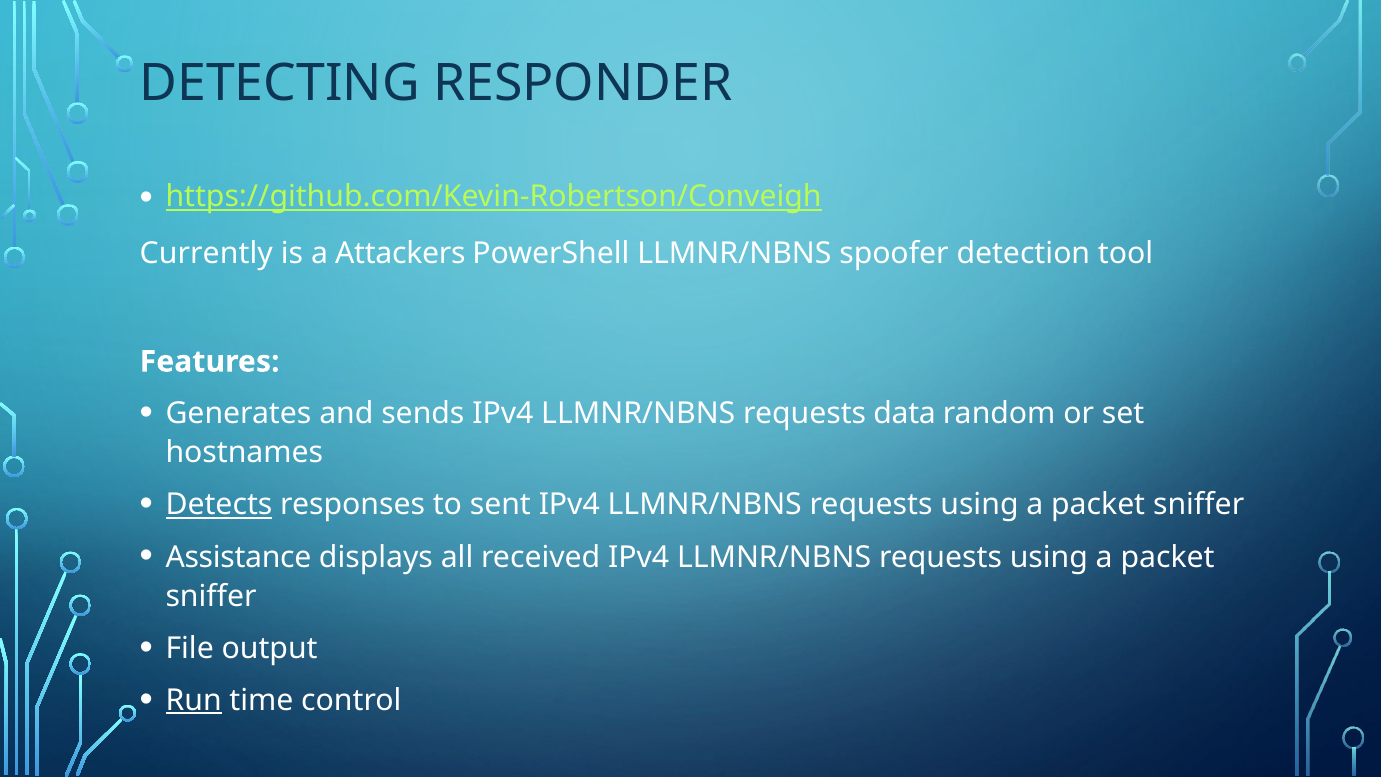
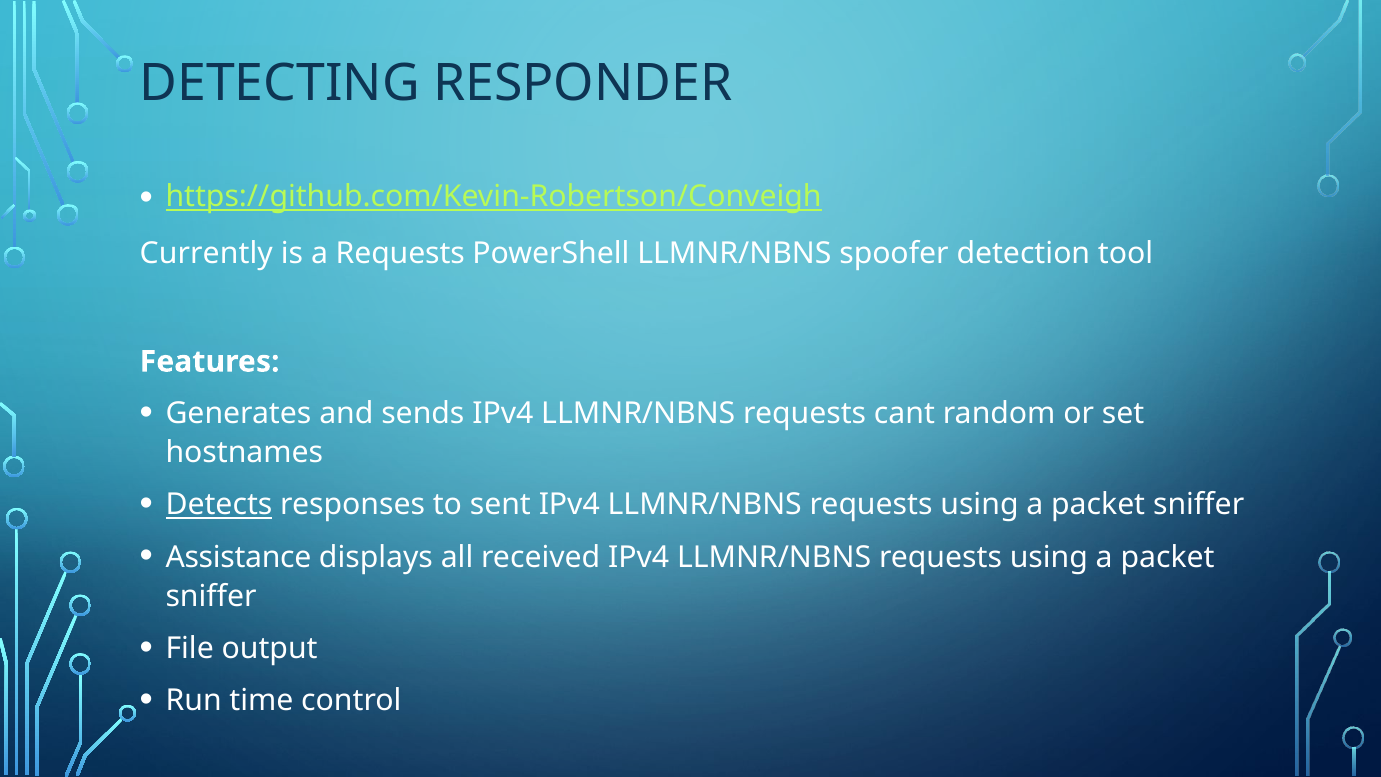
a Attackers: Attackers -> Requests
data: data -> cant
Run underline: present -> none
